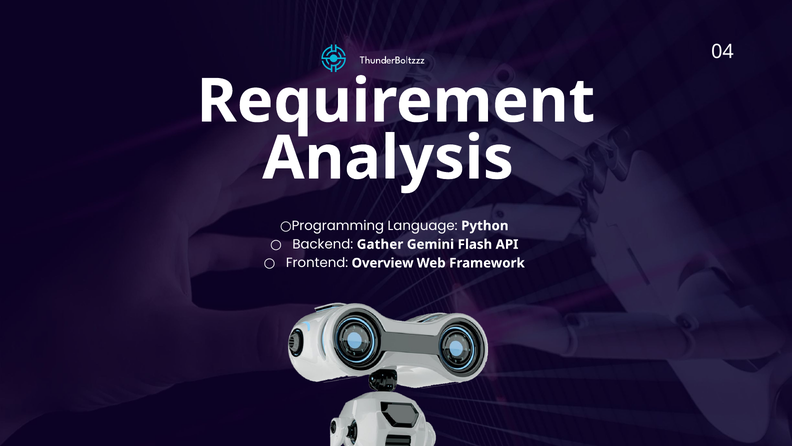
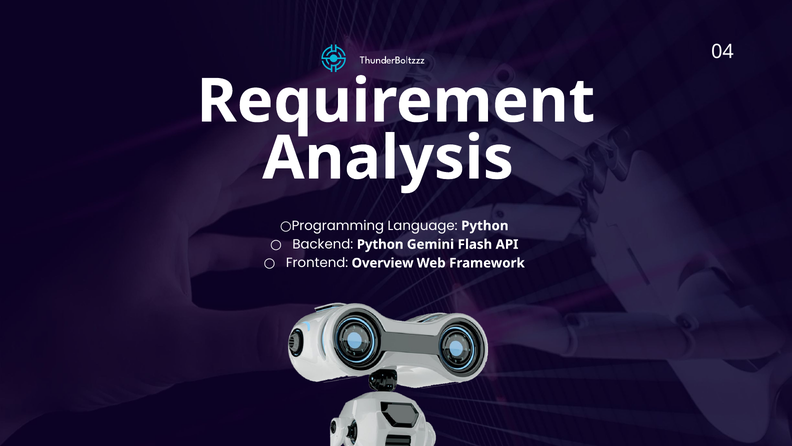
Backend Gather: Gather -> Python
